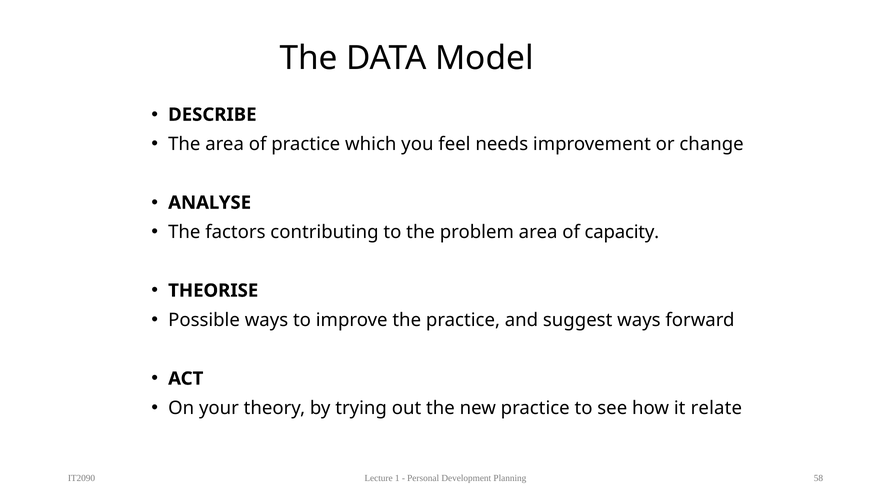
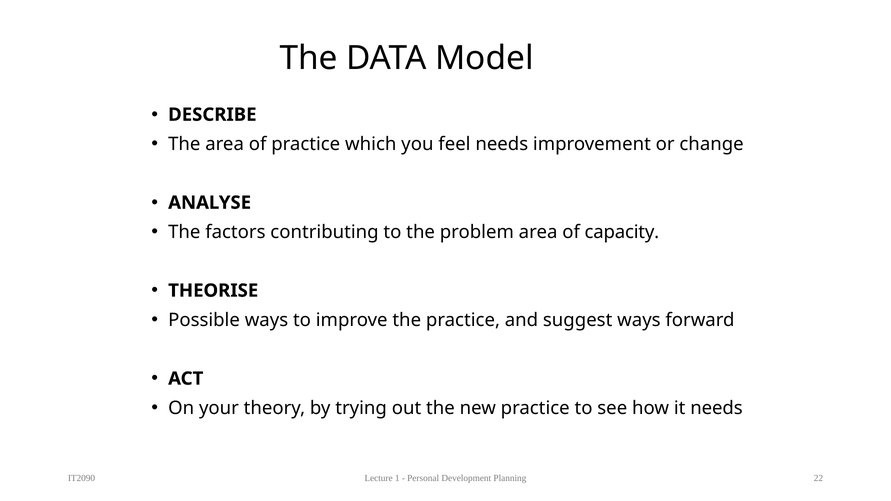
it relate: relate -> needs
58: 58 -> 22
